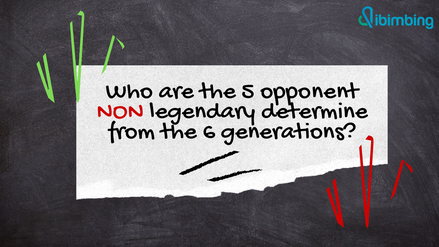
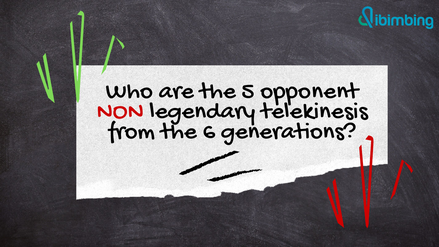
determine: determine -> telekinesis
